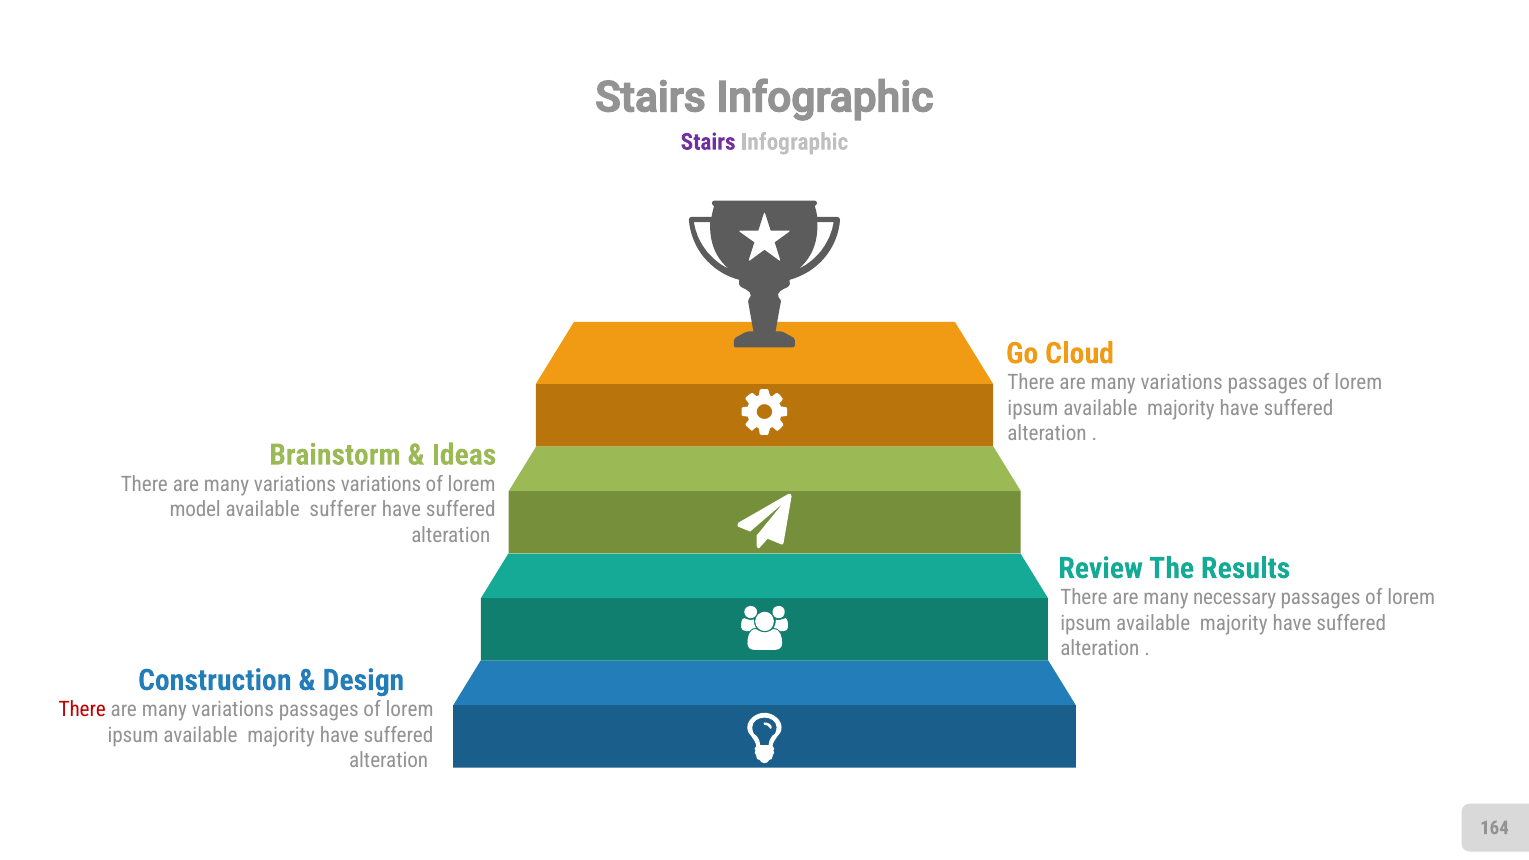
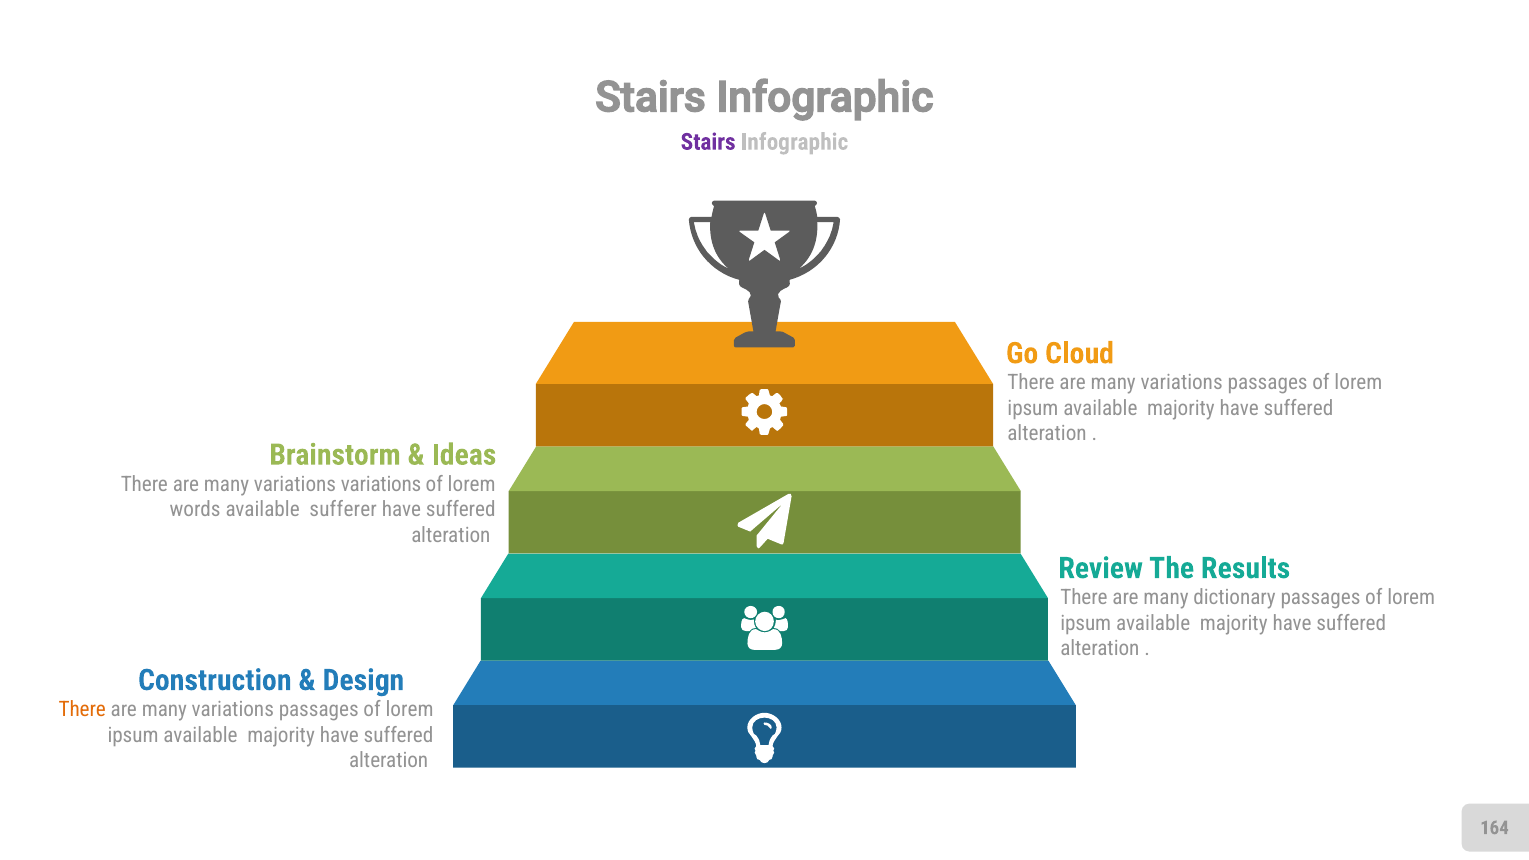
model: model -> words
necessary: necessary -> dictionary
There at (82, 710) colour: red -> orange
